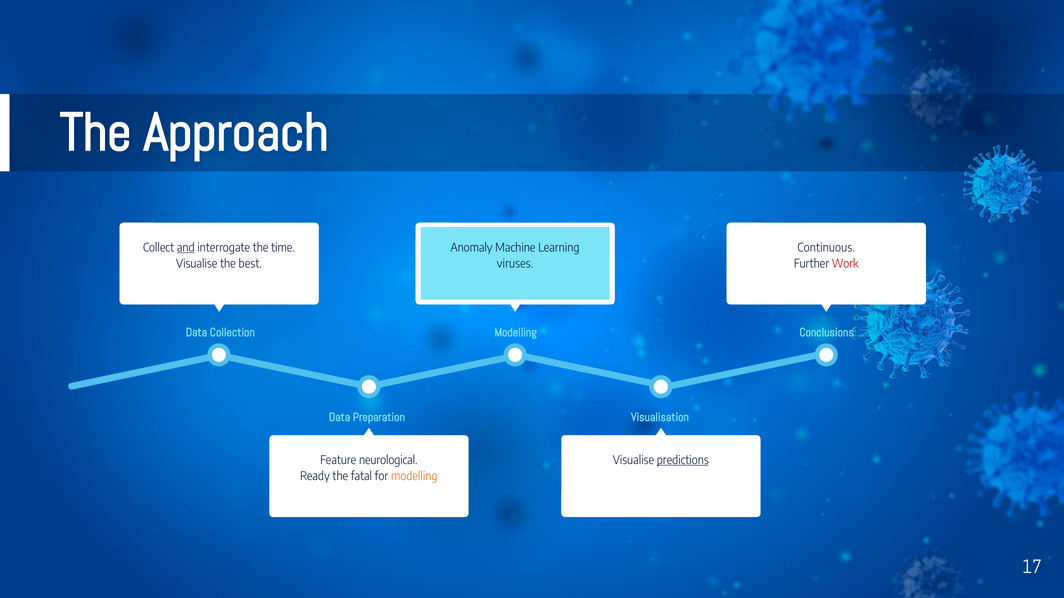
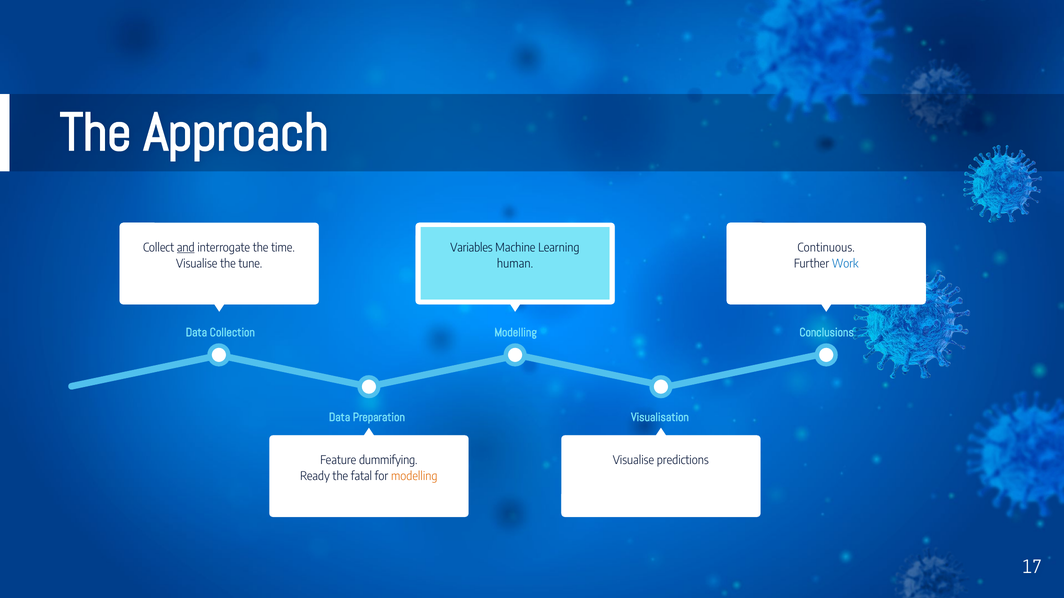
Anomaly: Anomaly -> Variables
best: best -> tune
viruses: viruses -> human
Work colour: red -> blue
neurological: neurological -> dummifying
predictions underline: present -> none
